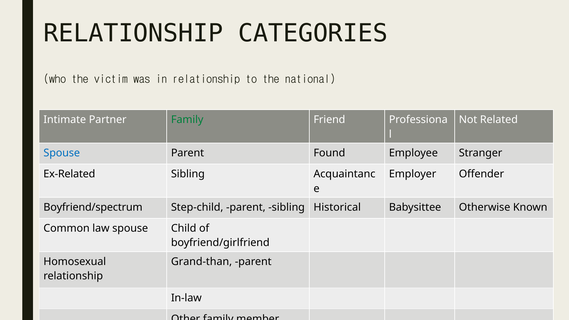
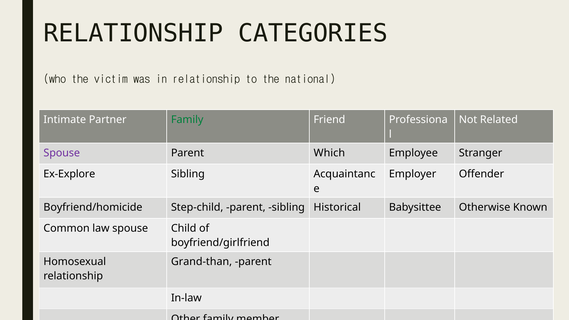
Spouse at (62, 153) colour: blue -> purple
Found: Found -> Which
Ex-Related: Ex-Related -> Ex-Explore
Boyfriend/spectrum: Boyfriend/spectrum -> Boyfriend/homicide
